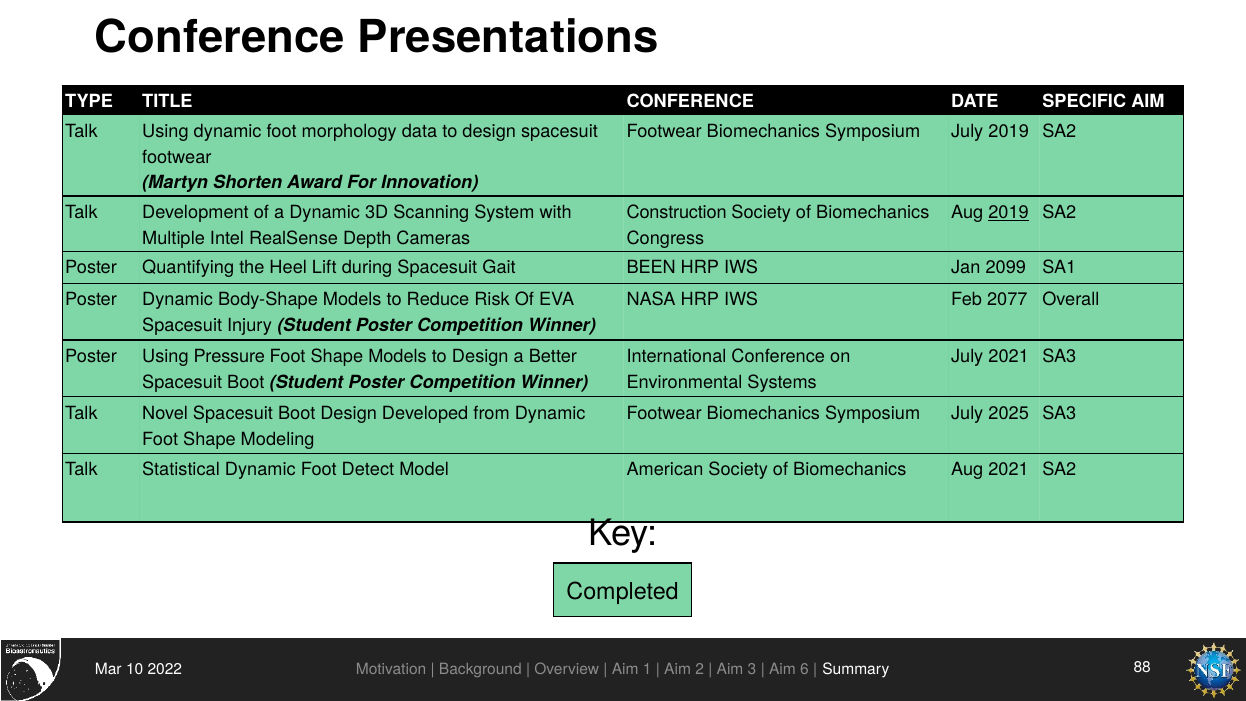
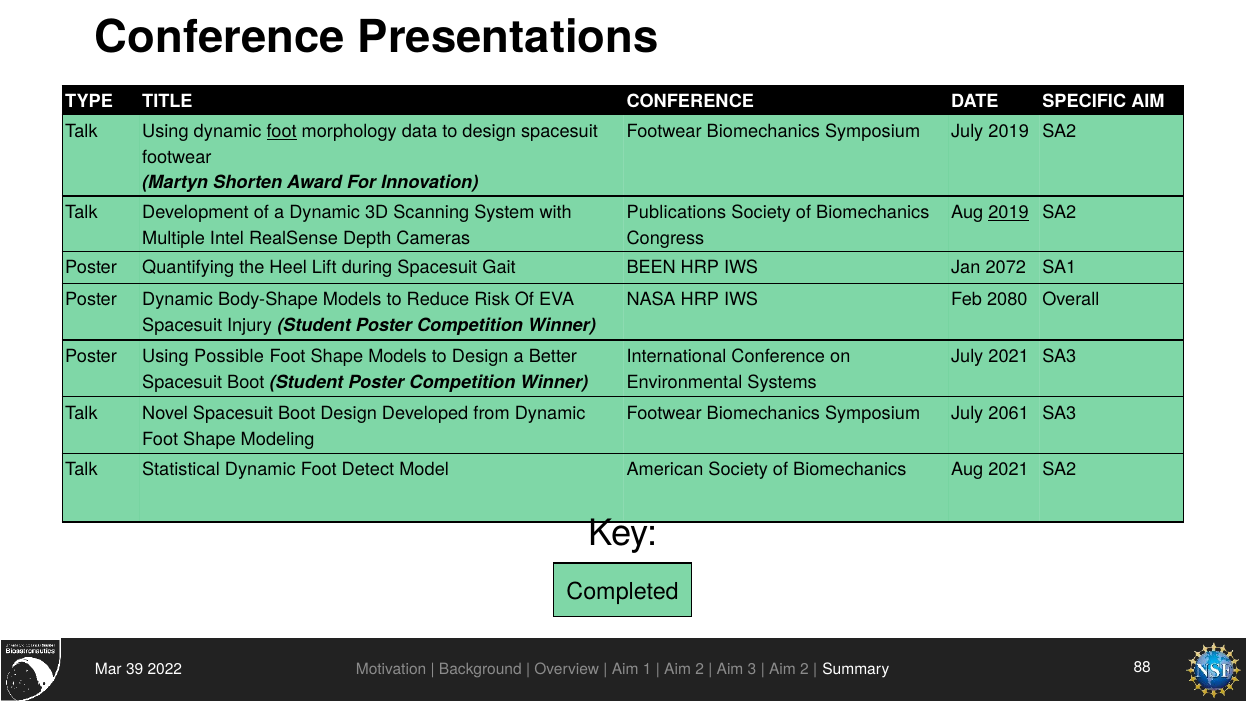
foot at (282, 131) underline: none -> present
Construction: Construction -> Publications
2099: 2099 -> 2072
2077: 2077 -> 2080
Pressure: Pressure -> Possible
2025: 2025 -> 2061
10: 10 -> 39
6 at (804, 669): 6 -> 2
